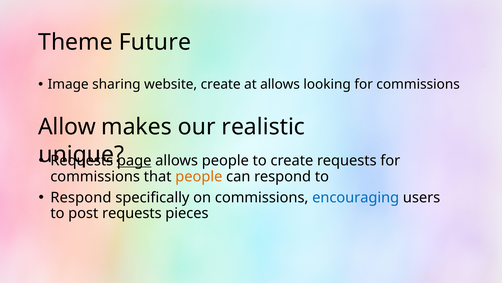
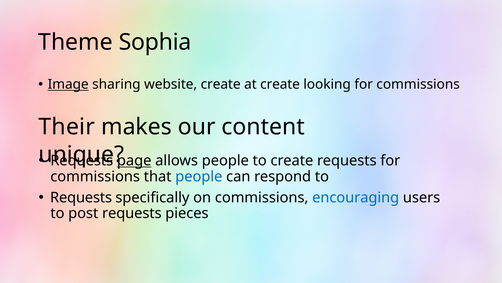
Future: Future -> Sophia
Image underline: none -> present
at allows: allows -> create
Allow: Allow -> Their
realistic: realistic -> content
people at (199, 176) colour: orange -> blue
Respond at (81, 197): Respond -> Requests
